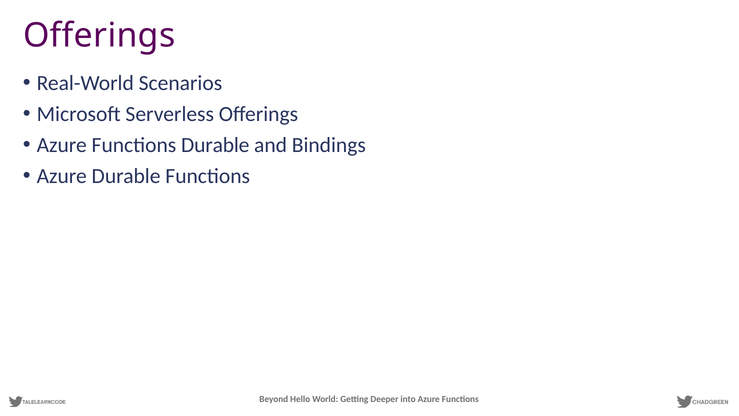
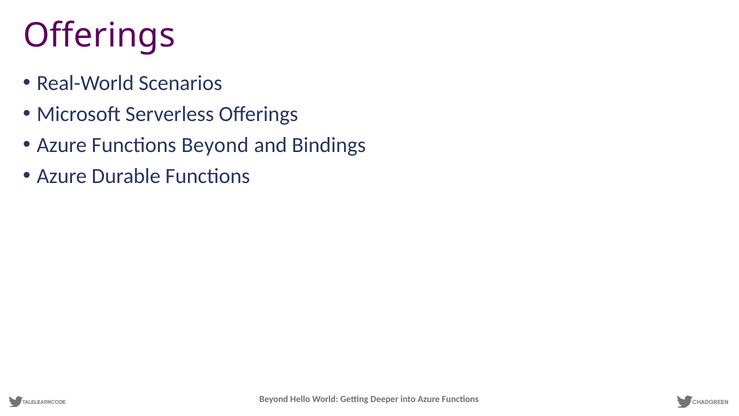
Functions Durable: Durable -> Beyond
